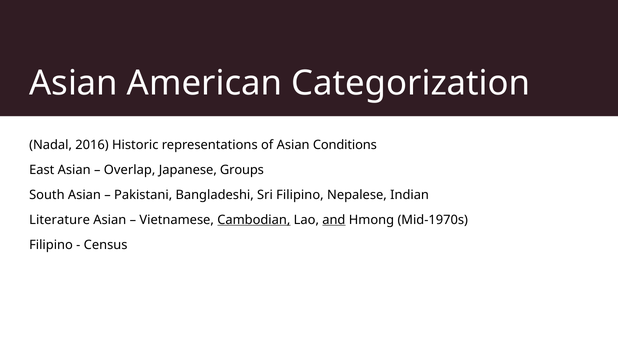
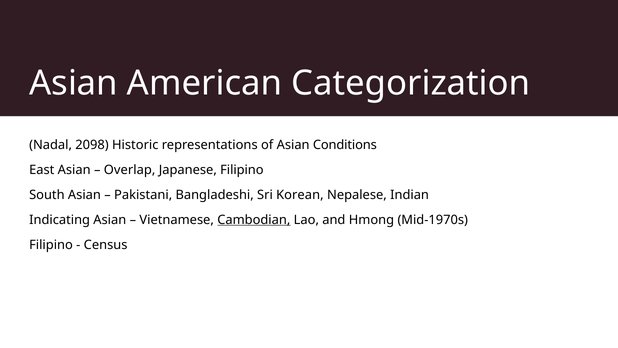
2016: 2016 -> 2098
Japanese Groups: Groups -> Filipino
Sri Filipino: Filipino -> Korean
Literature: Literature -> Indicating
and underline: present -> none
